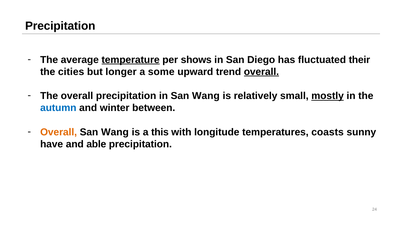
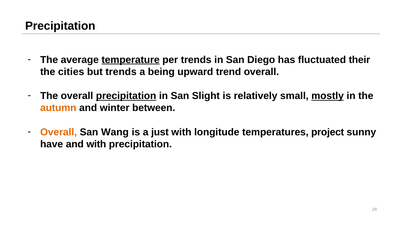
per shows: shows -> trends
but longer: longer -> trends
some: some -> being
overall at (261, 72) underline: present -> none
precipitation at (126, 96) underline: none -> present
in San Wang: Wang -> Slight
autumn colour: blue -> orange
this: this -> just
coasts: coasts -> project
and able: able -> with
